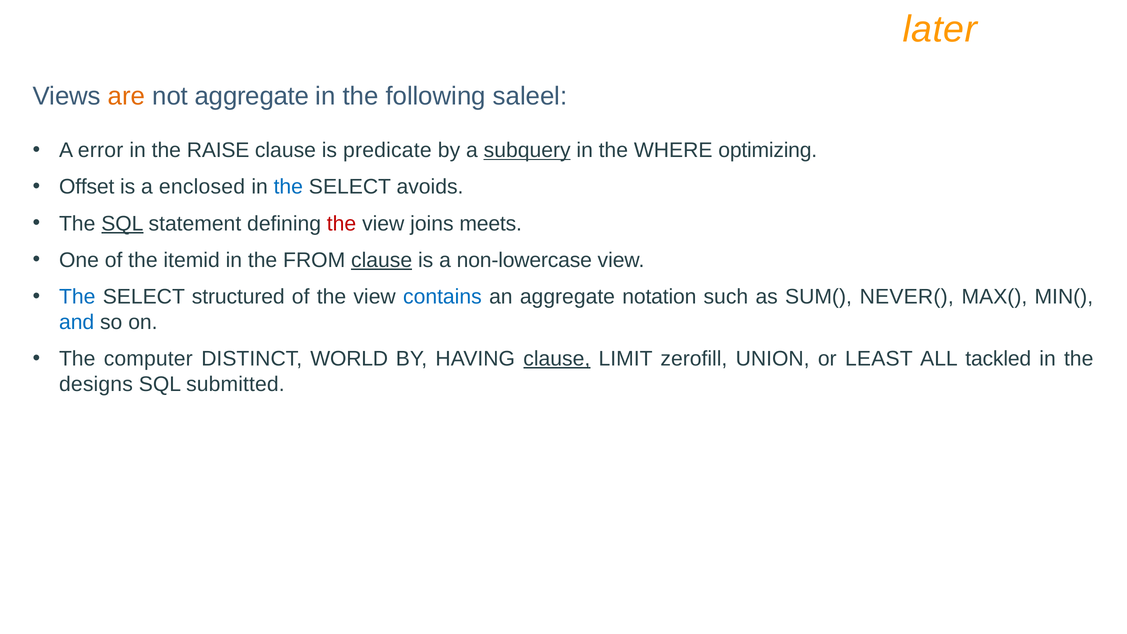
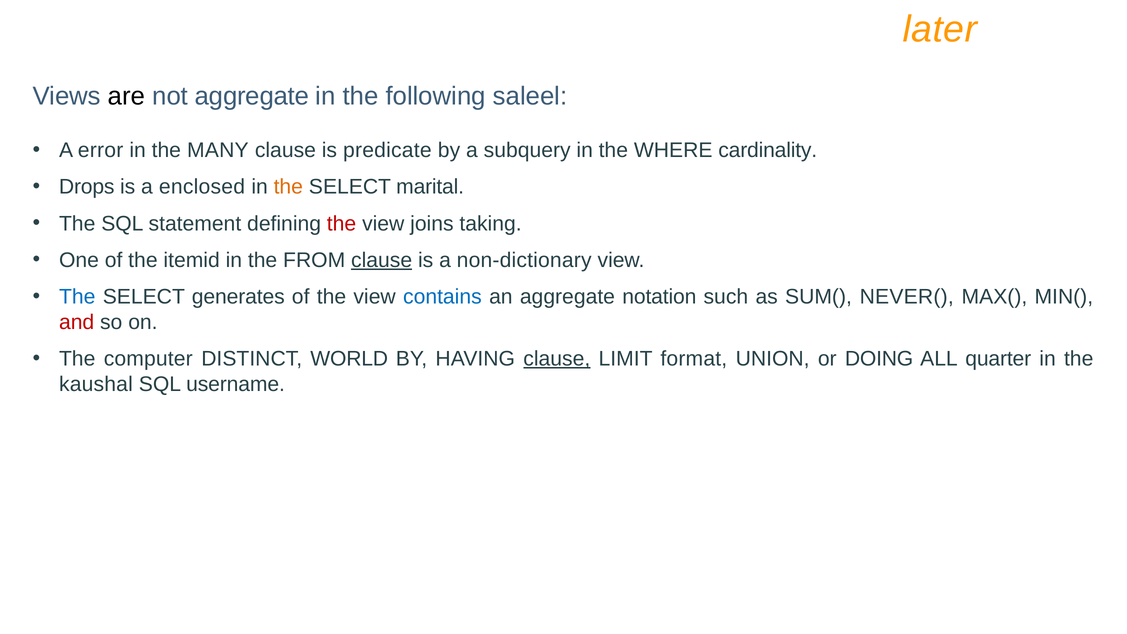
are colour: orange -> black
RAISE: RAISE -> MANY
subquery underline: present -> none
optimizing: optimizing -> cardinality
Offset: Offset -> Drops
the at (288, 187) colour: blue -> orange
avoids: avoids -> marital
SQL at (122, 224) underline: present -> none
meets: meets -> taking
non-lowercase: non-lowercase -> non-dictionary
structured: structured -> generates
and colour: blue -> red
zerofill: zerofill -> format
LEAST: LEAST -> DOING
tackled: tackled -> quarter
designs: designs -> kaushal
submitted: submitted -> username
